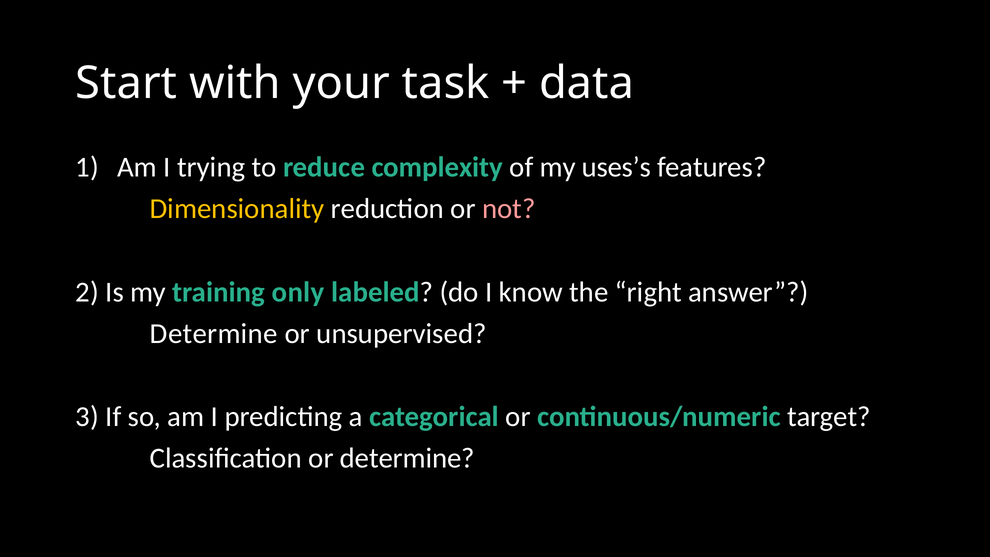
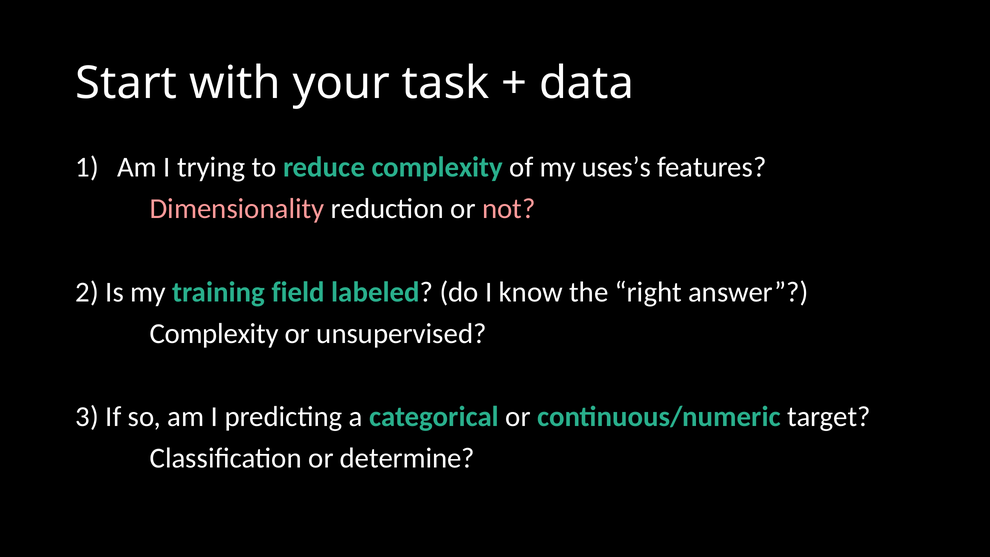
Dimensionality colour: yellow -> pink
only: only -> field
Determine at (214, 333): Determine -> Complexity
